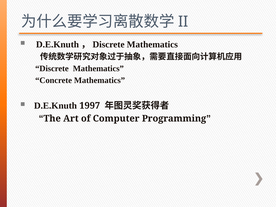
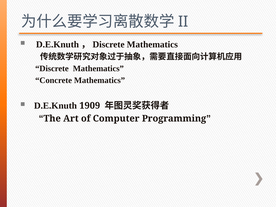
1997: 1997 -> 1909
